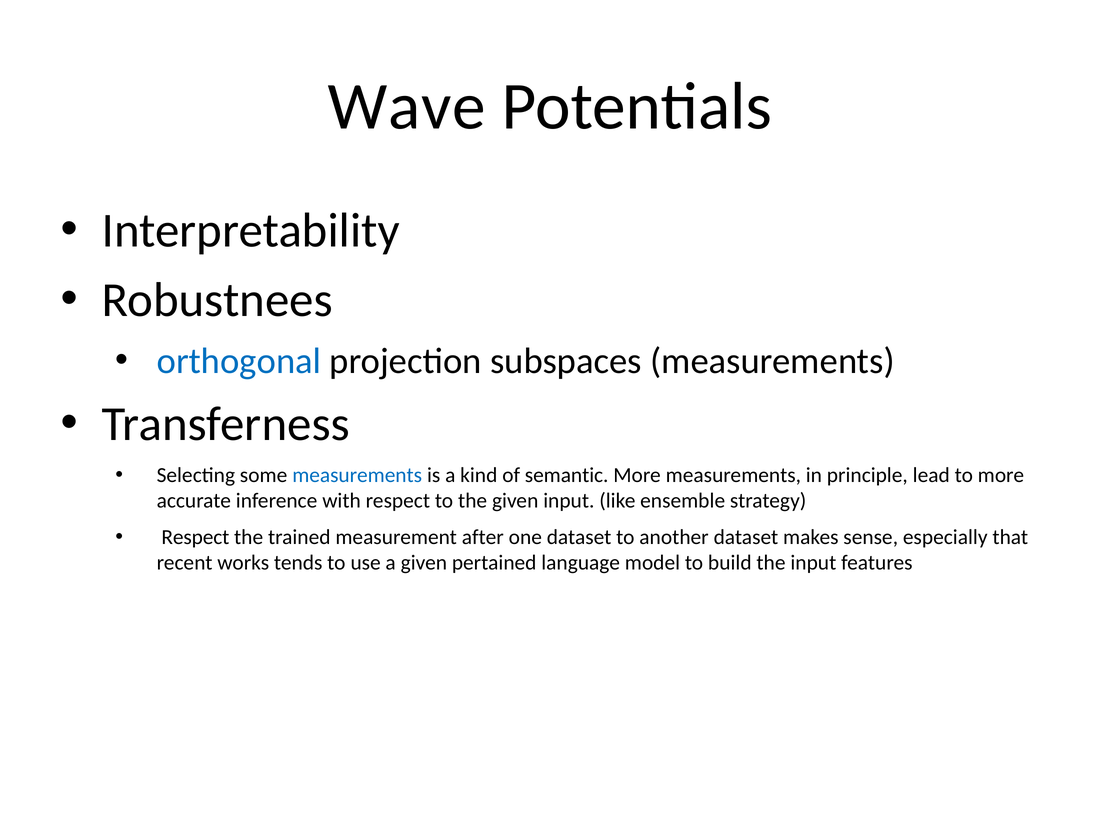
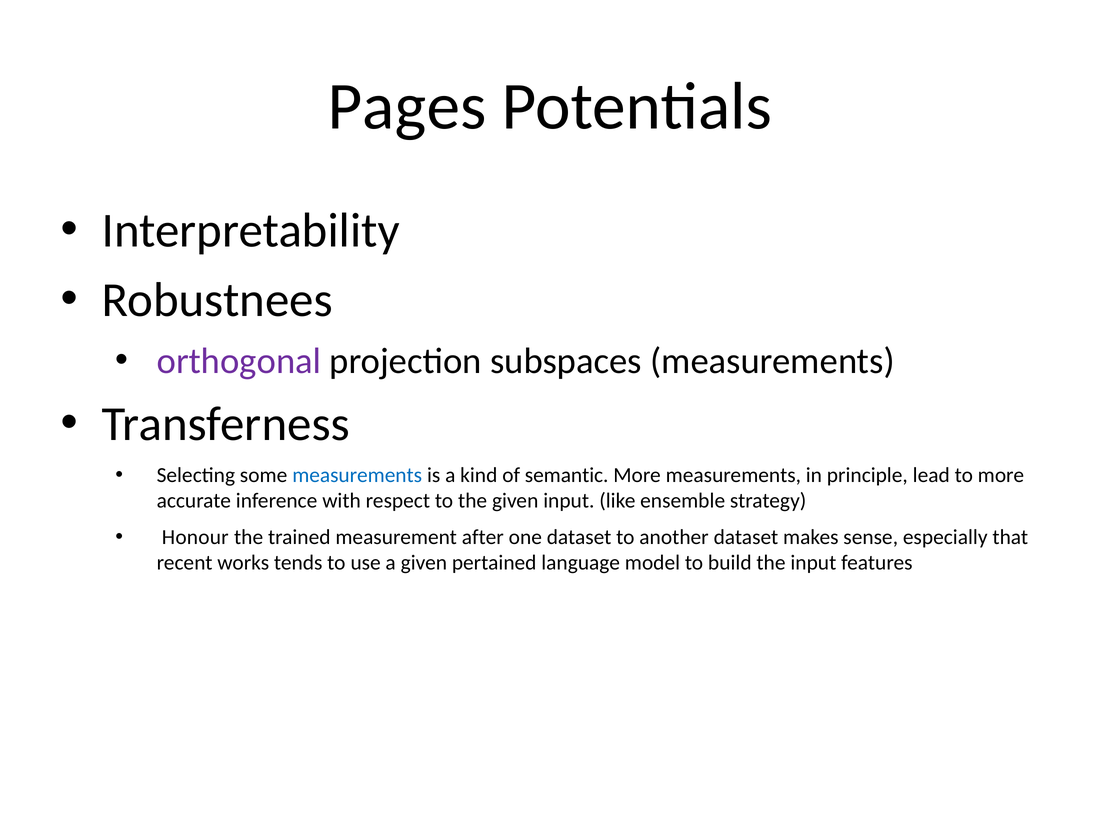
Wave: Wave -> Pages
orthogonal colour: blue -> purple
Respect at (195, 537): Respect -> Honour
